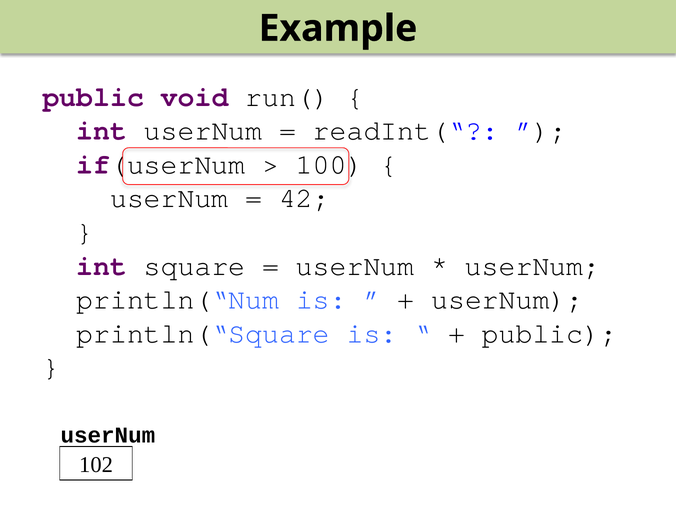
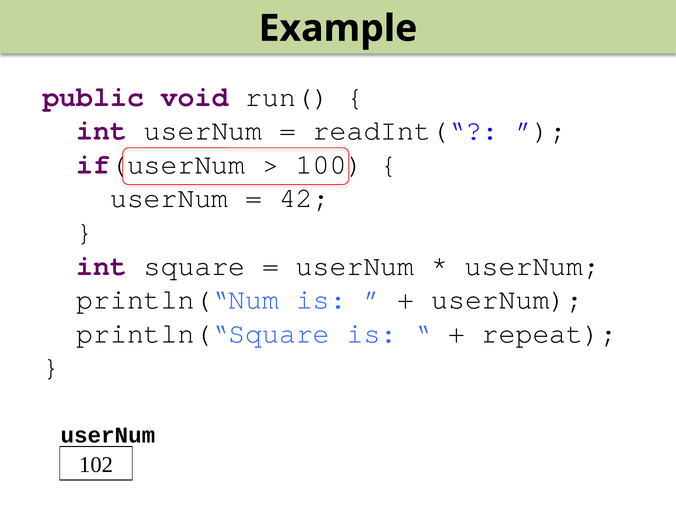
public at (549, 333): public -> repeat
